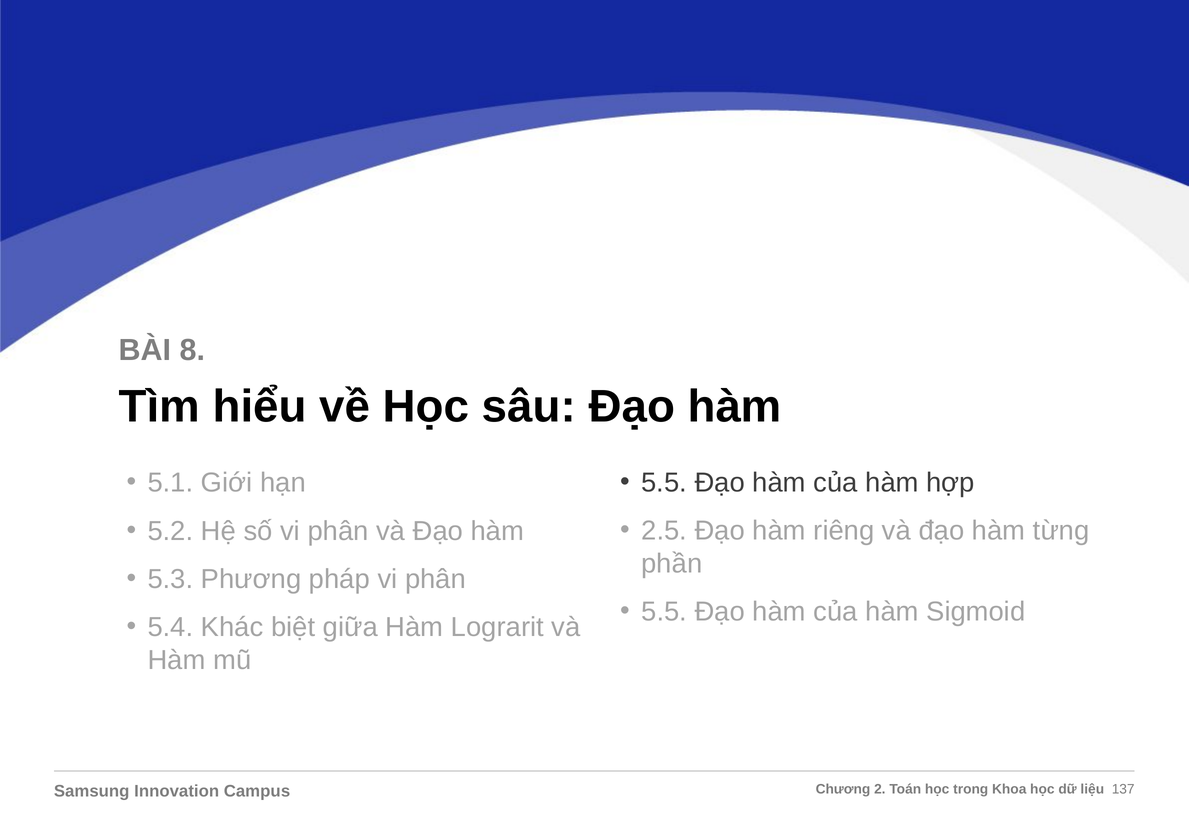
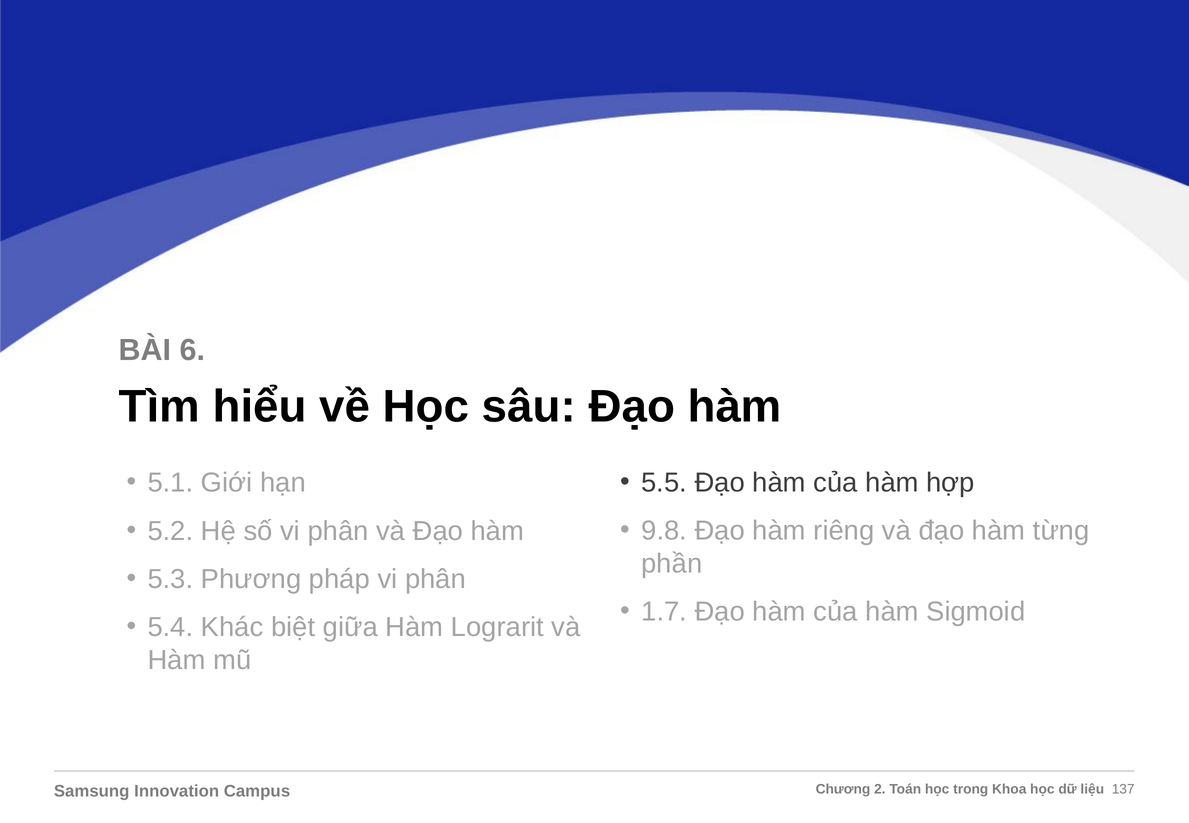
8: 8 -> 6
2.5: 2.5 -> 9.8
5.5 at (664, 612): 5.5 -> 1.7
